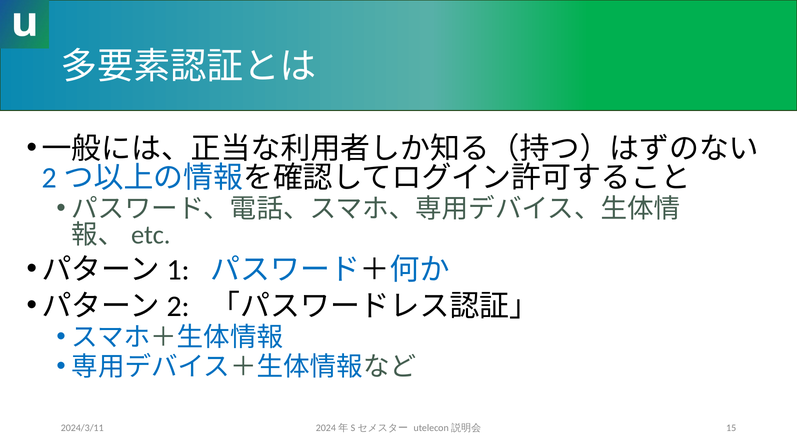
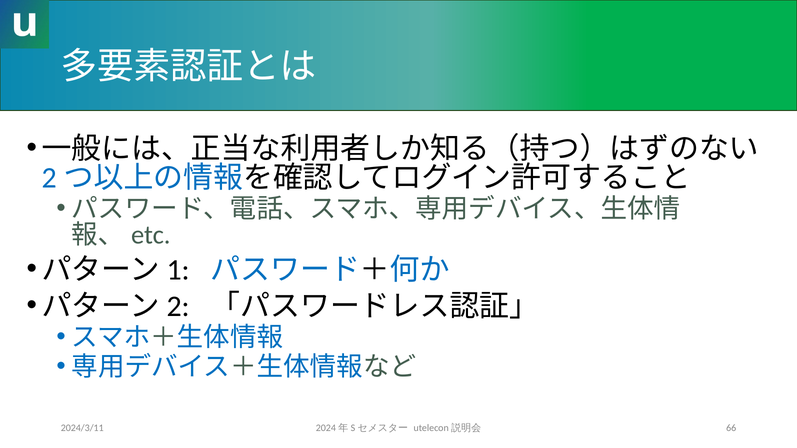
15: 15 -> 66
